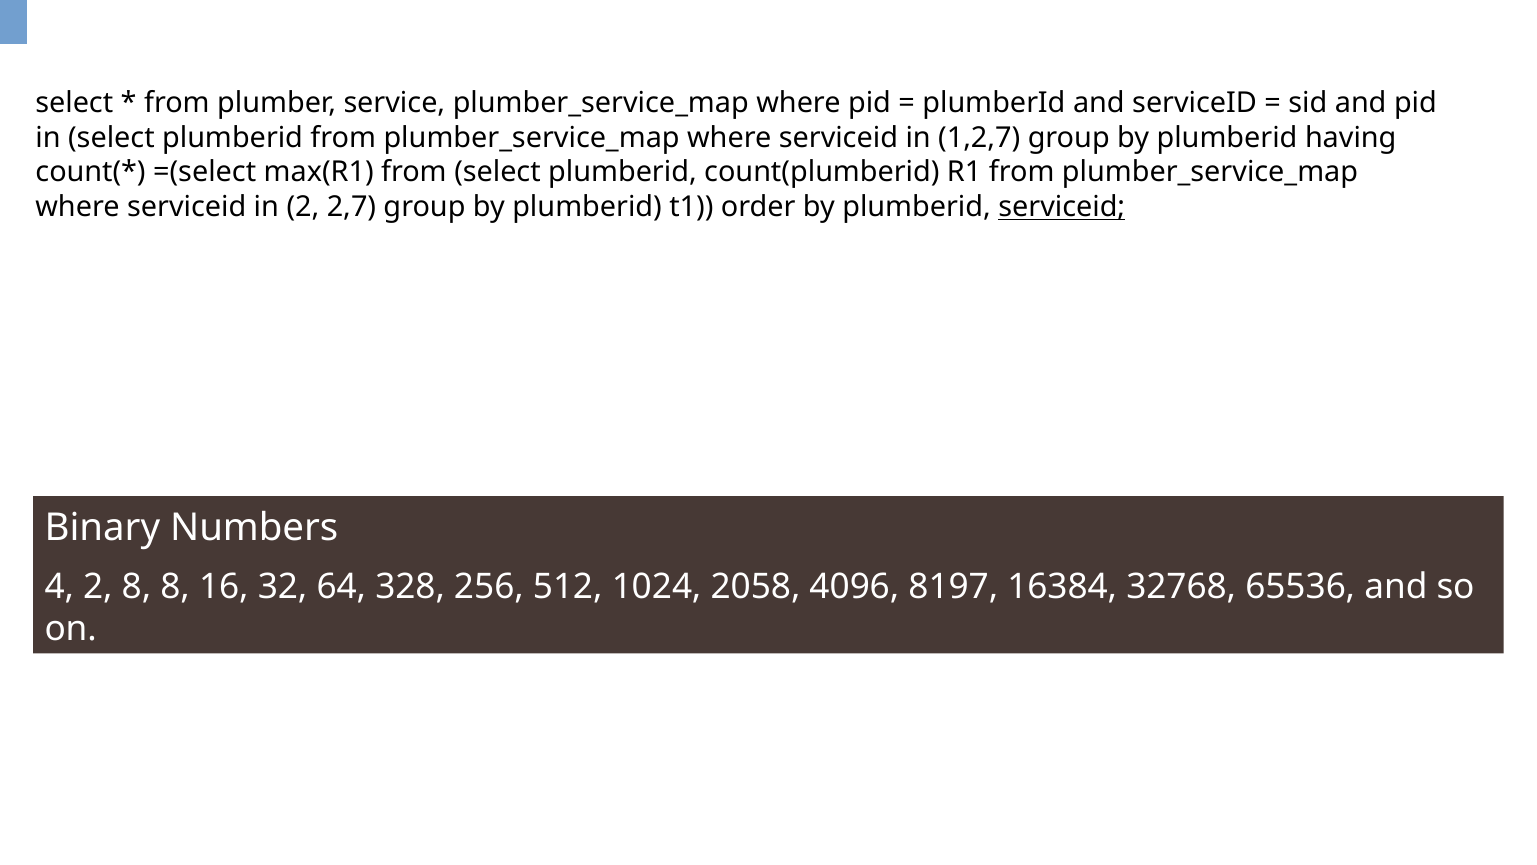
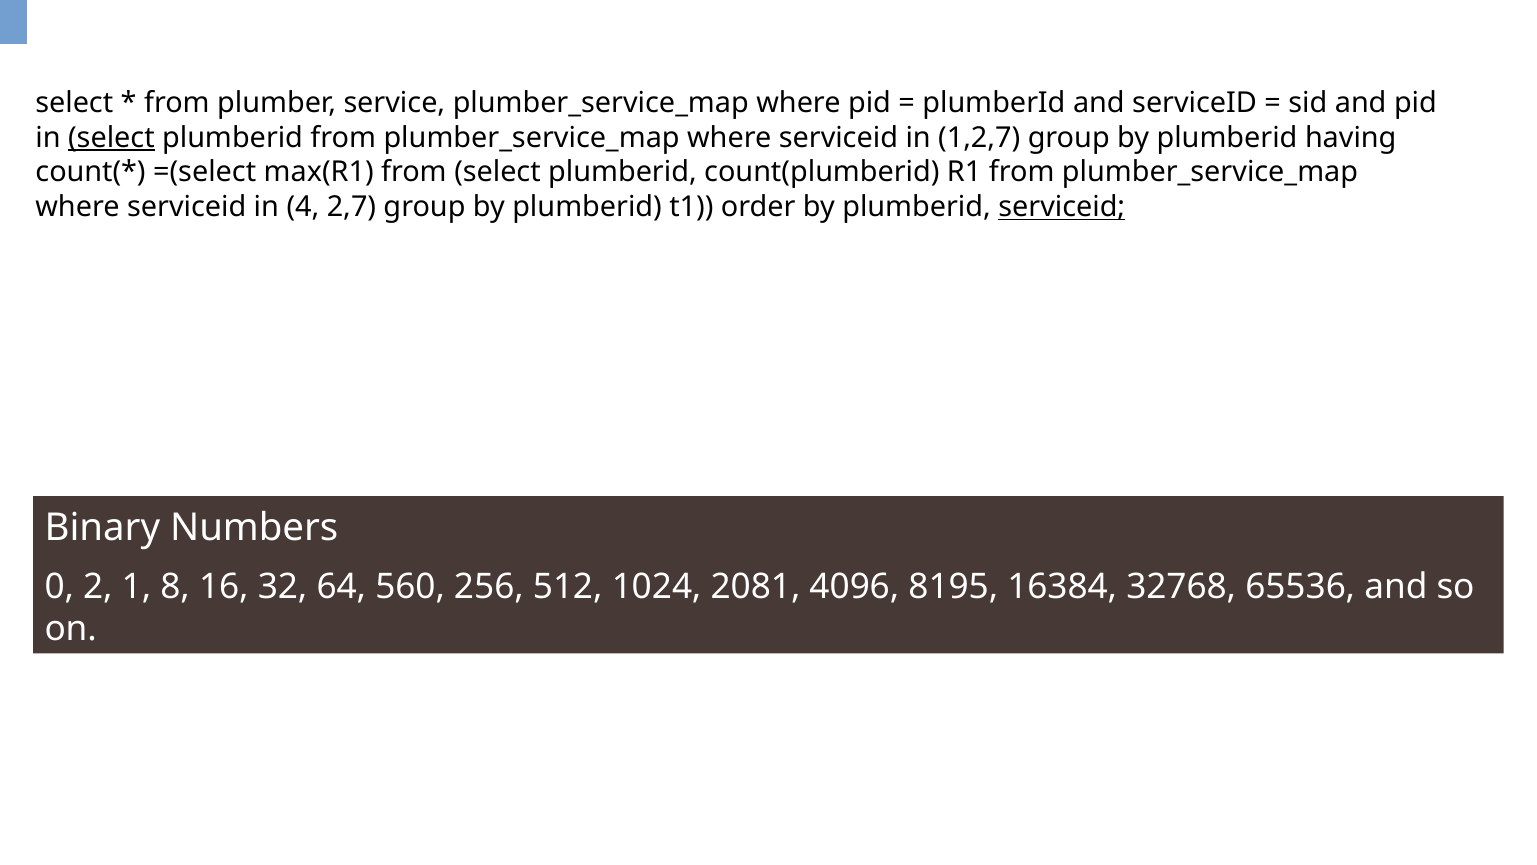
select at (111, 138) underline: none -> present
in 2: 2 -> 4
4: 4 -> 0
2 8: 8 -> 1
328: 328 -> 560
2058: 2058 -> 2081
8197: 8197 -> 8195
